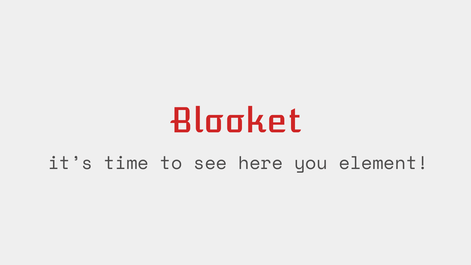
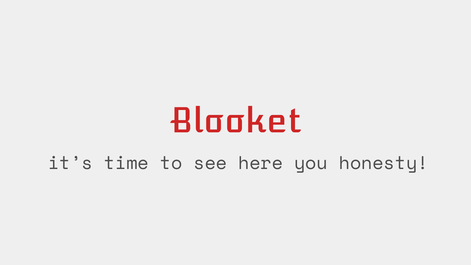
element: element -> honesty
